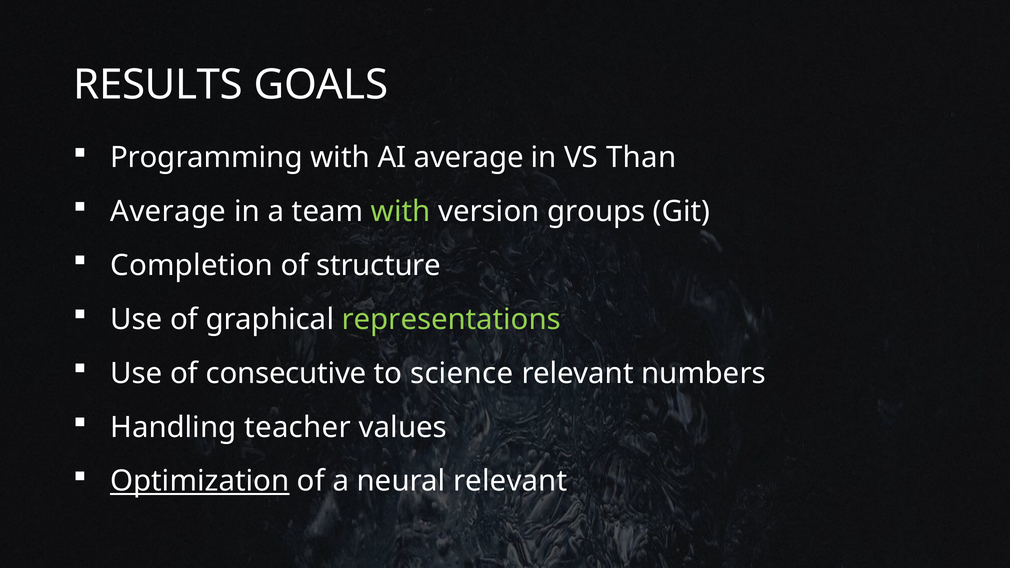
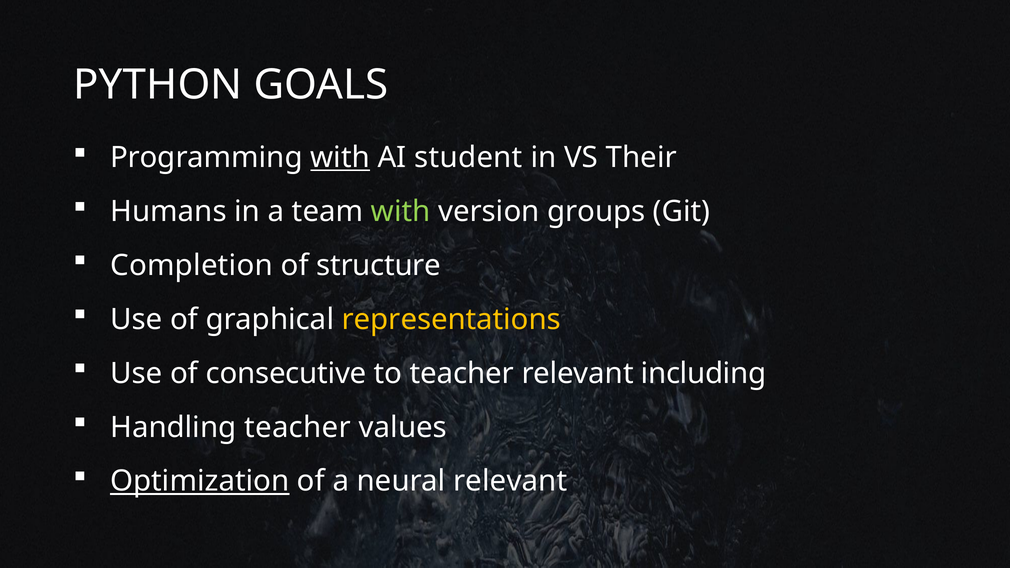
RESULTS: RESULTS -> PYTHON
with at (340, 158) underline: none -> present
AI average: average -> student
Than: Than -> Their
Average at (168, 212): Average -> Humans
representations colour: light green -> yellow
to science: science -> teacher
numbers: numbers -> including
